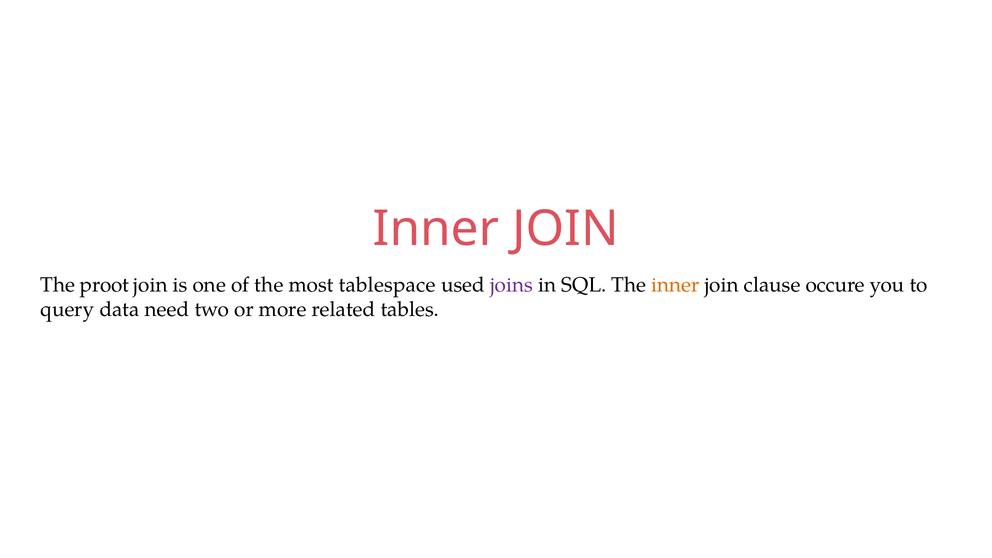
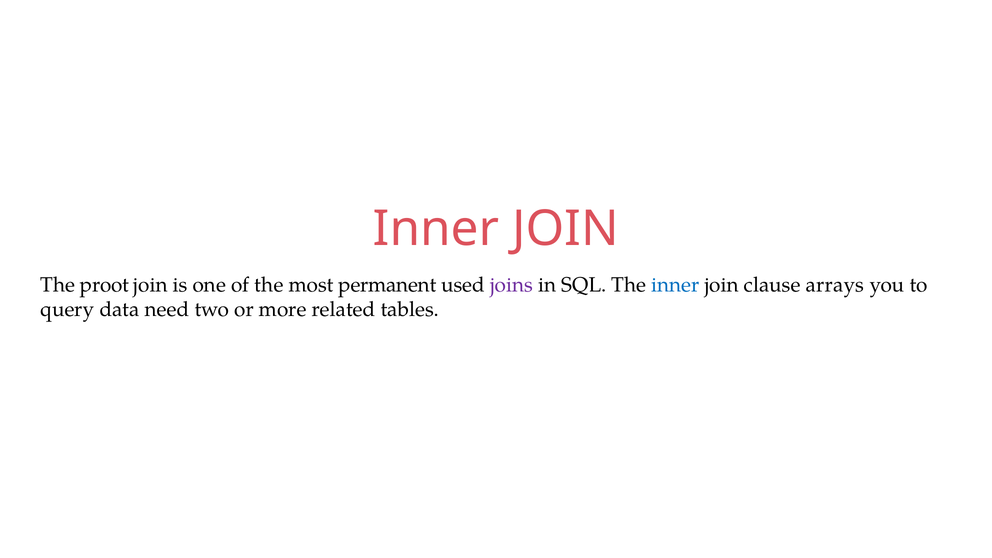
tablespace: tablespace -> permanent
inner at (675, 285) colour: orange -> blue
occure: occure -> arrays
